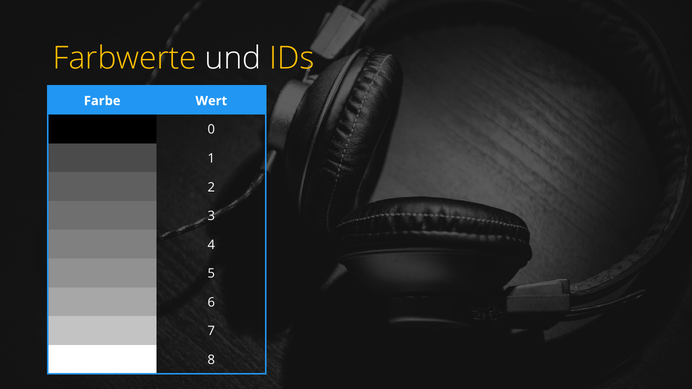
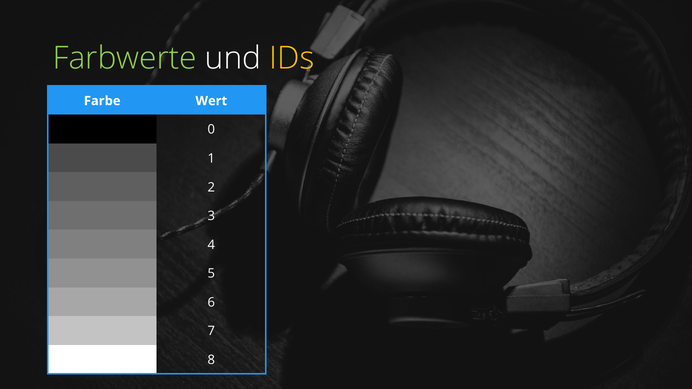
Farbwerte colour: yellow -> light green
